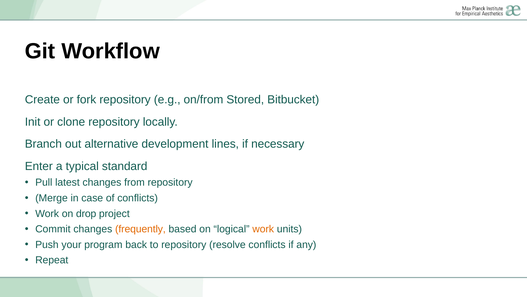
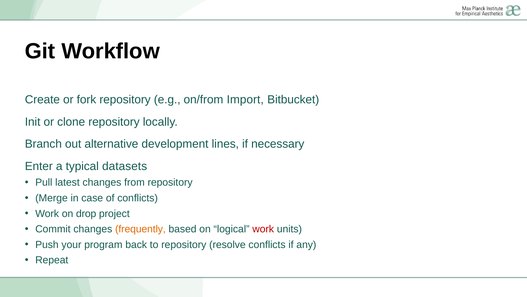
Stored: Stored -> Import
standard: standard -> datasets
work at (263, 229) colour: orange -> red
